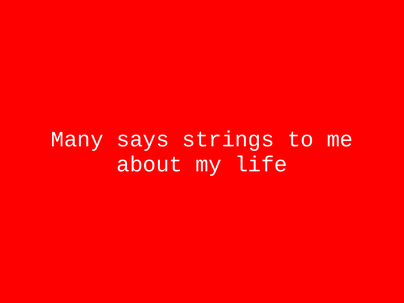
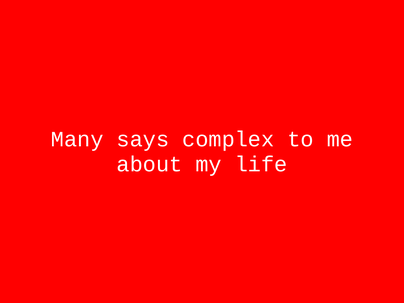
strings: strings -> complex
